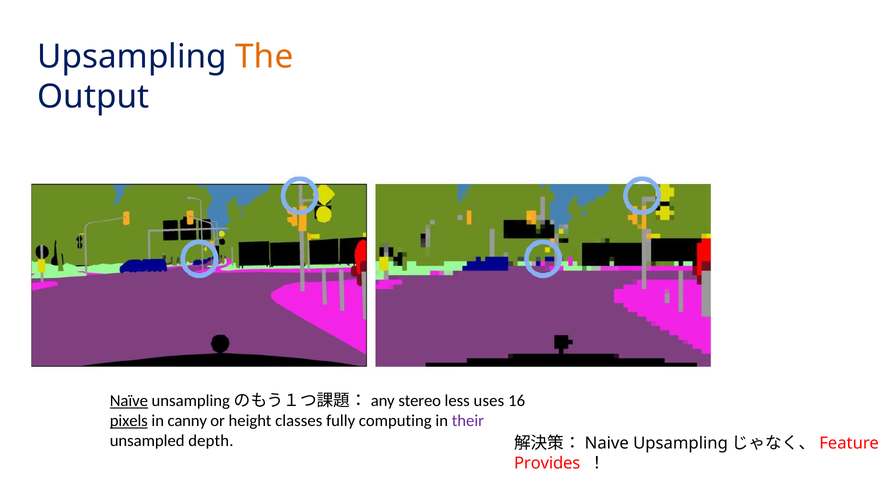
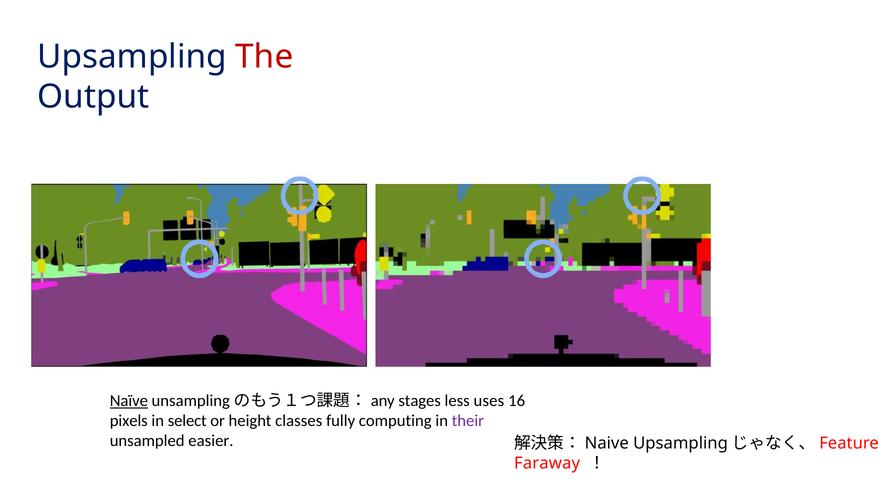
The colour: orange -> red
stereo: stereo -> stages
pixels underline: present -> none
canny: canny -> select
depth: depth -> easier
Provides: Provides -> Faraway
